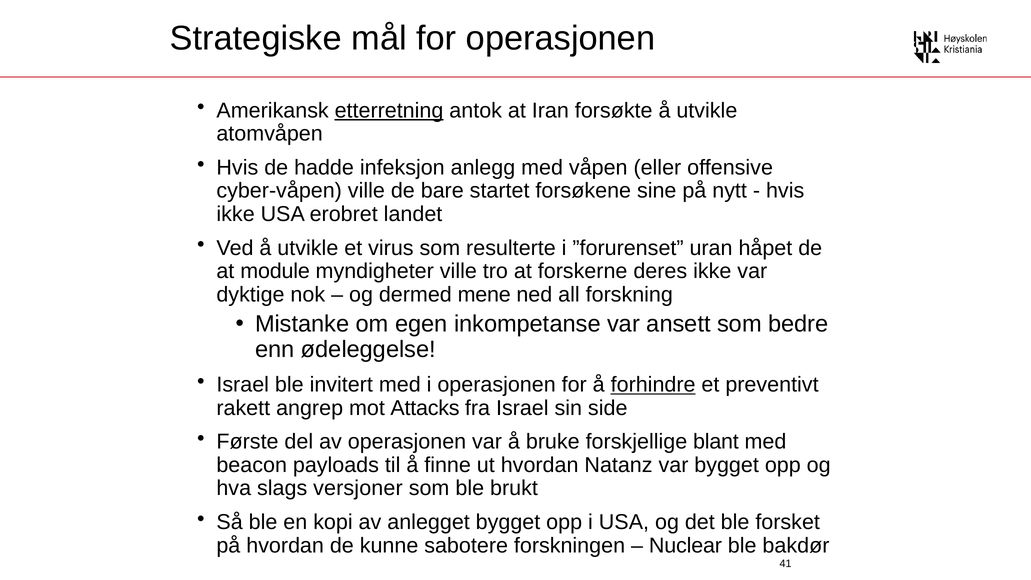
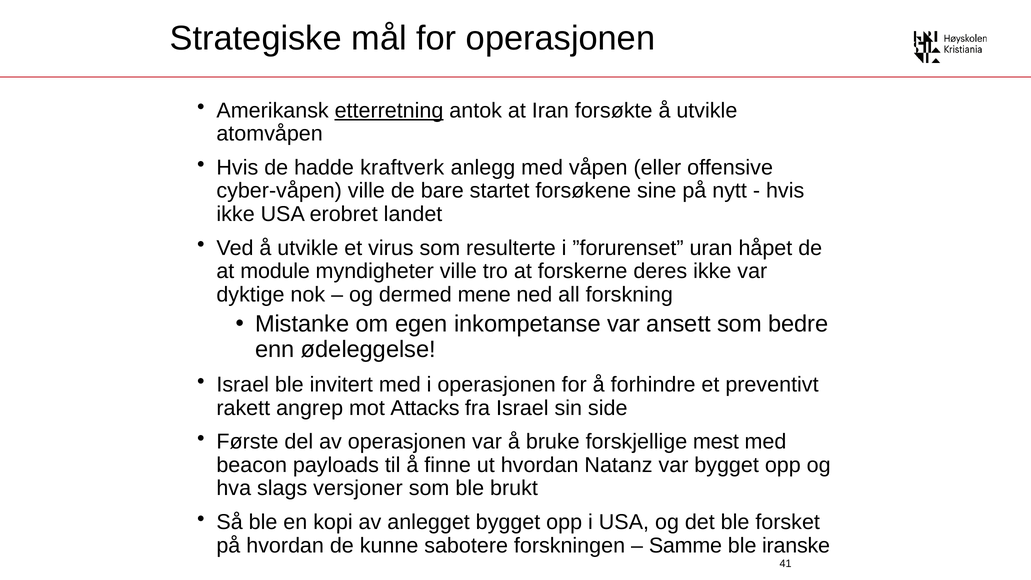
infeksjon: infeksjon -> kraftverk
forhindre underline: present -> none
blant: blant -> mest
Nuclear: Nuclear -> Samme
bakdør: bakdør -> iranske
